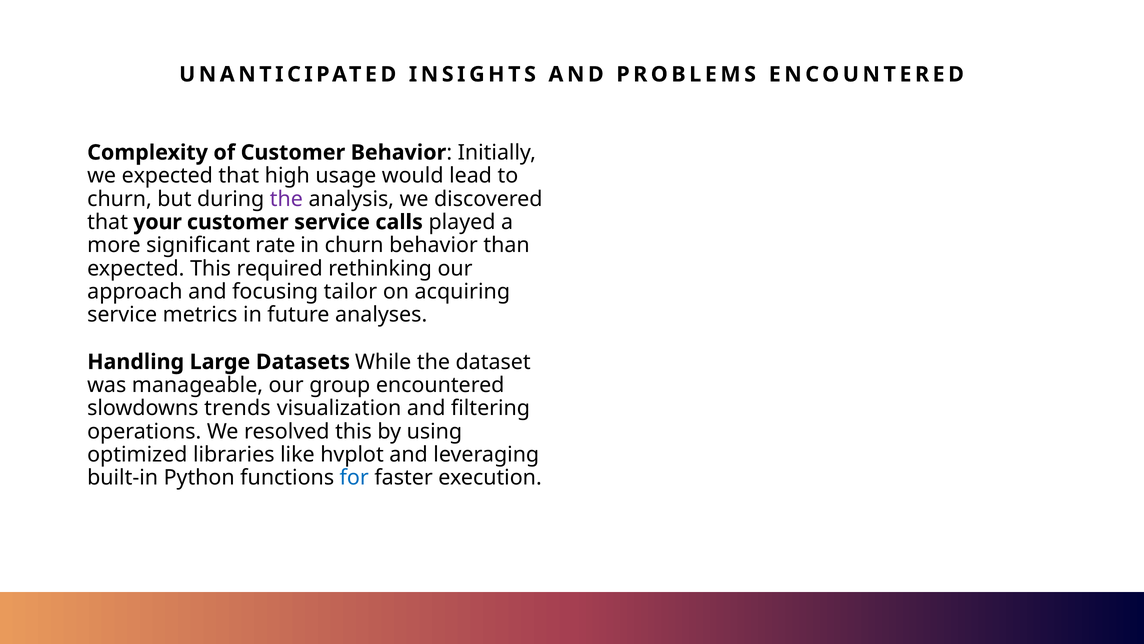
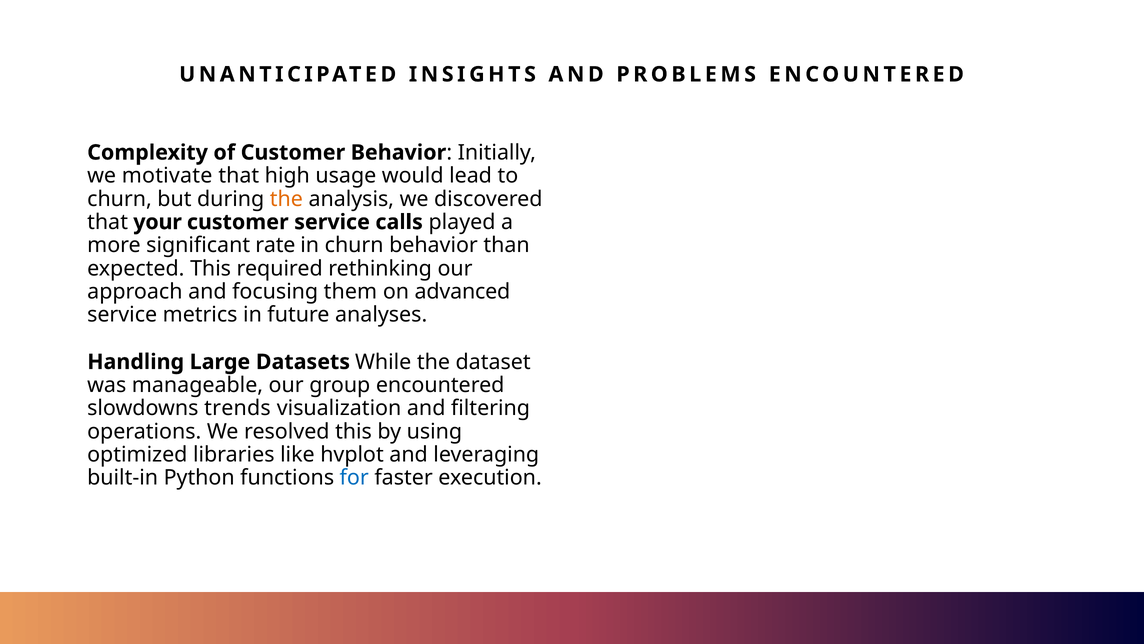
we expected: expected -> motivate
the at (286, 199) colour: purple -> orange
tailor: tailor -> them
acquiring: acquiring -> advanced
